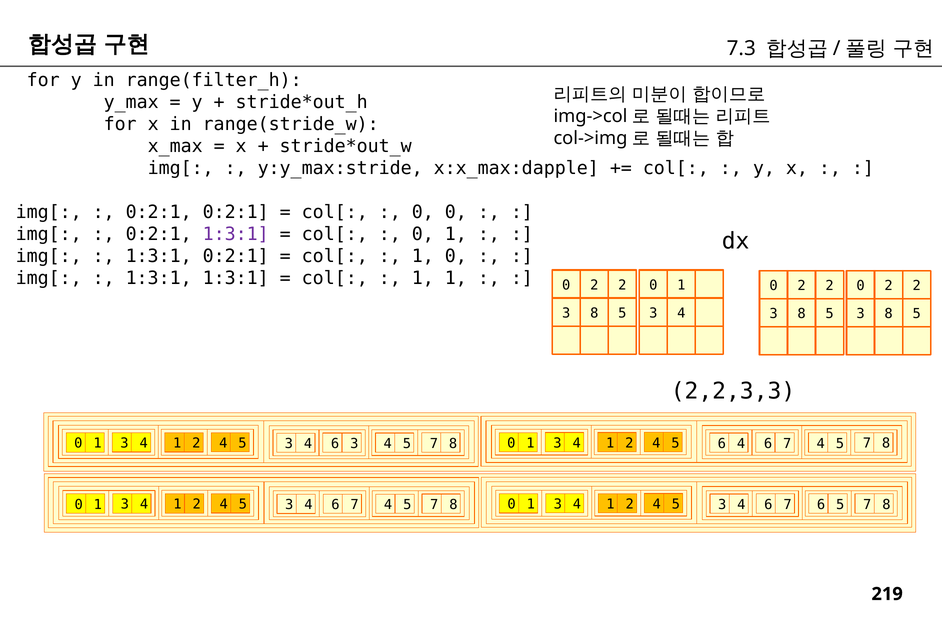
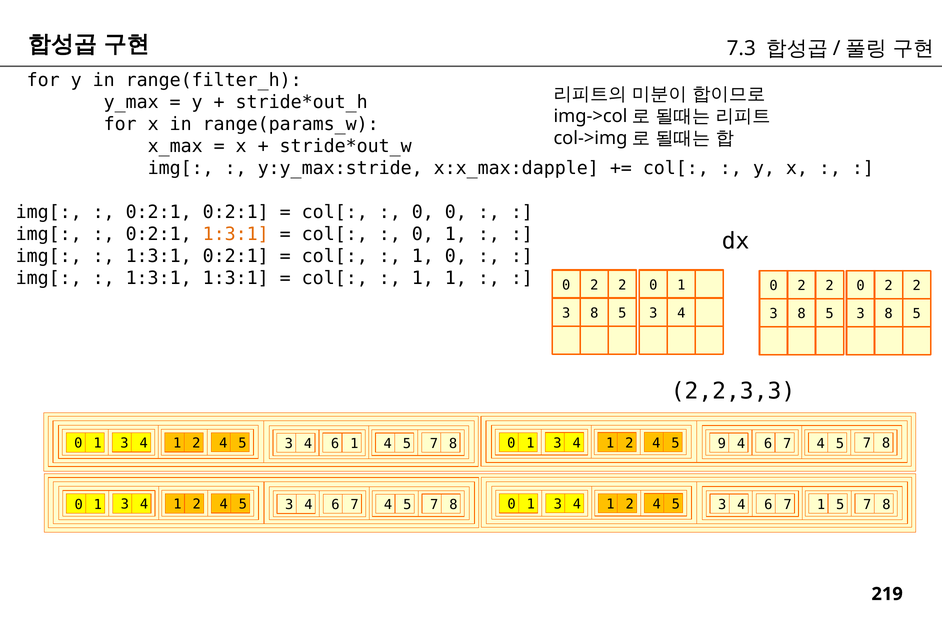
range(stride_w: range(stride_w -> range(params_w
1:3:1 at (236, 234) colour: purple -> orange
5 6: 6 -> 9
6 3: 3 -> 1
7 6: 6 -> 1
